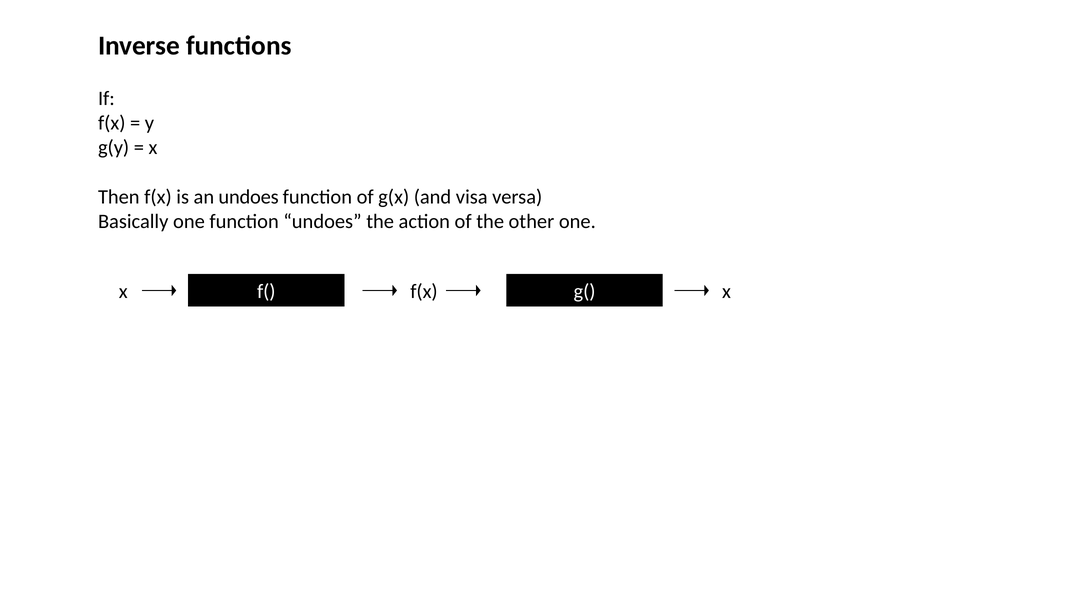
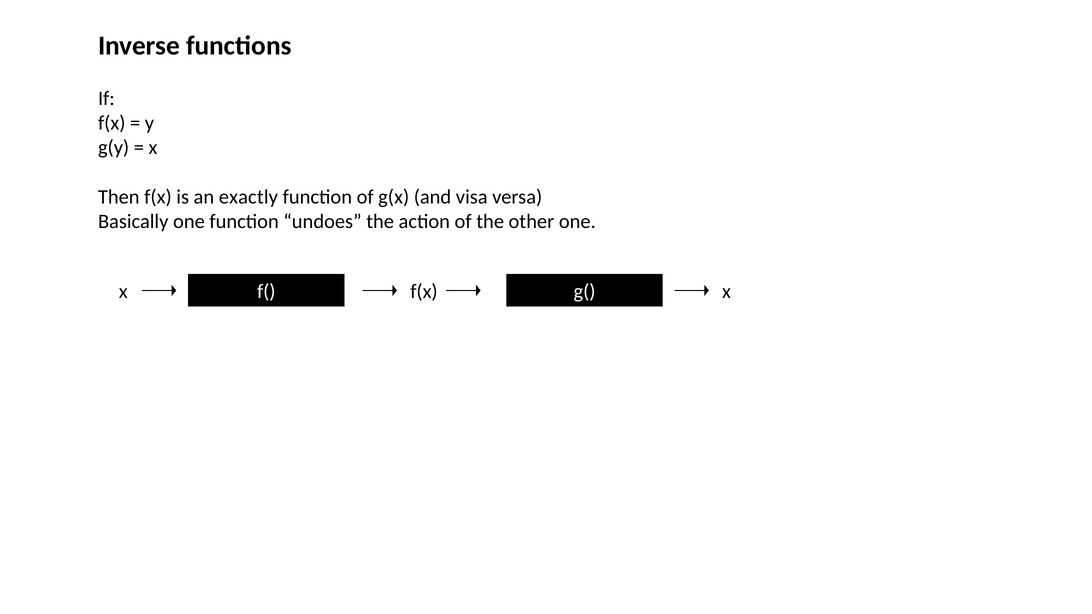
an undoes: undoes -> exactly
